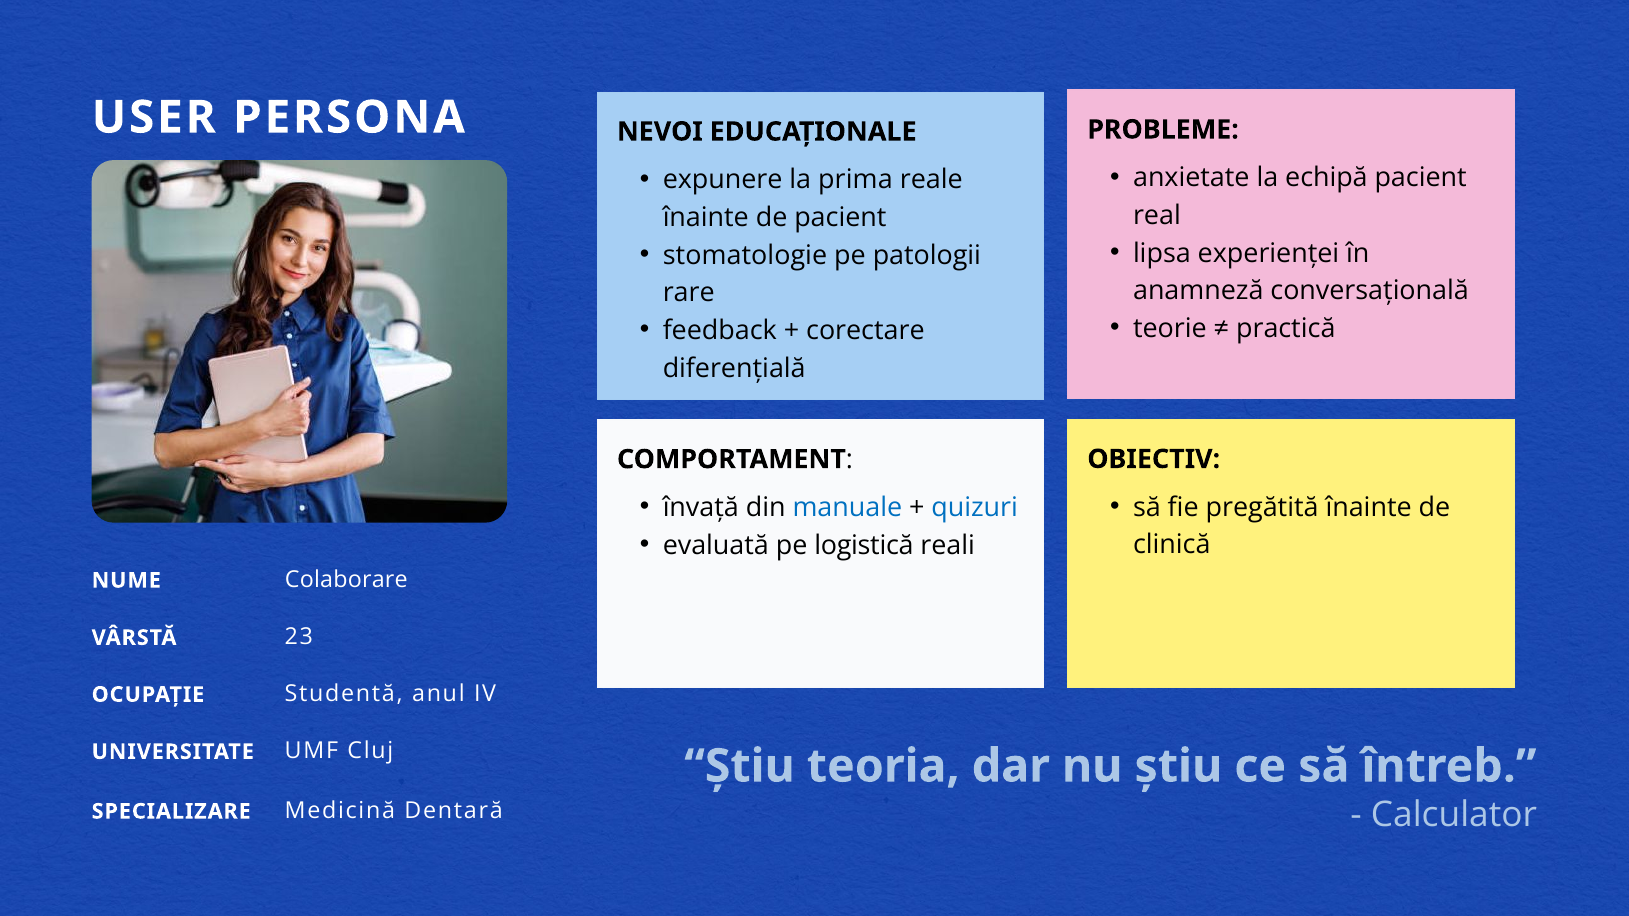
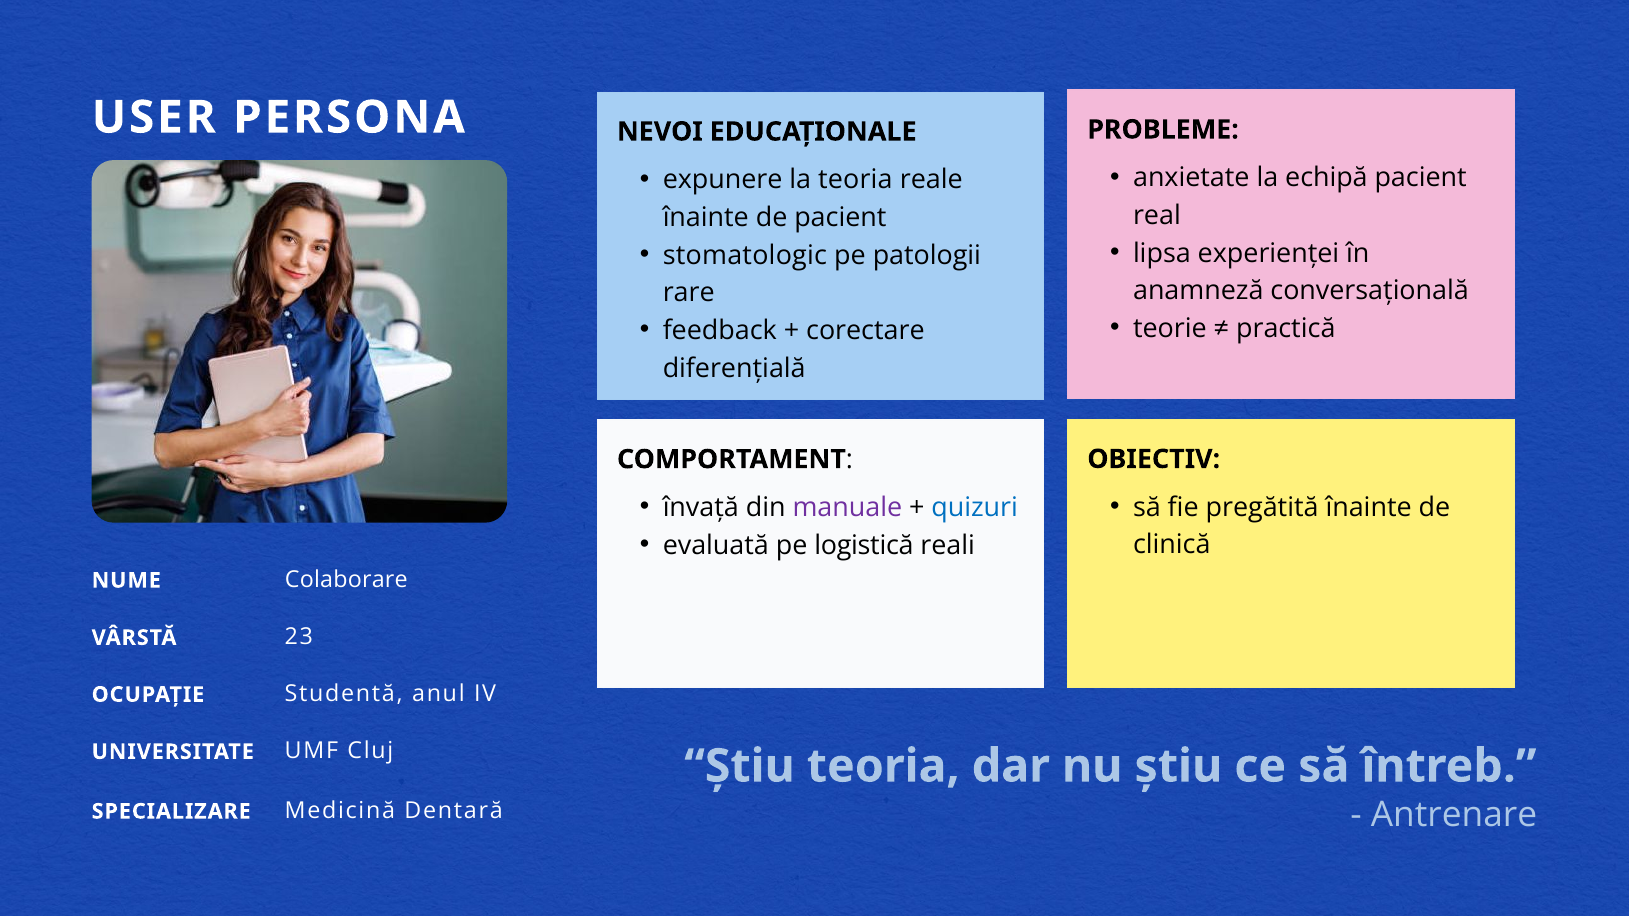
la prima: prima -> teoria
stomatologie: stomatologie -> stomatologic
manuale colour: blue -> purple
Calculator: Calculator -> Antrenare
